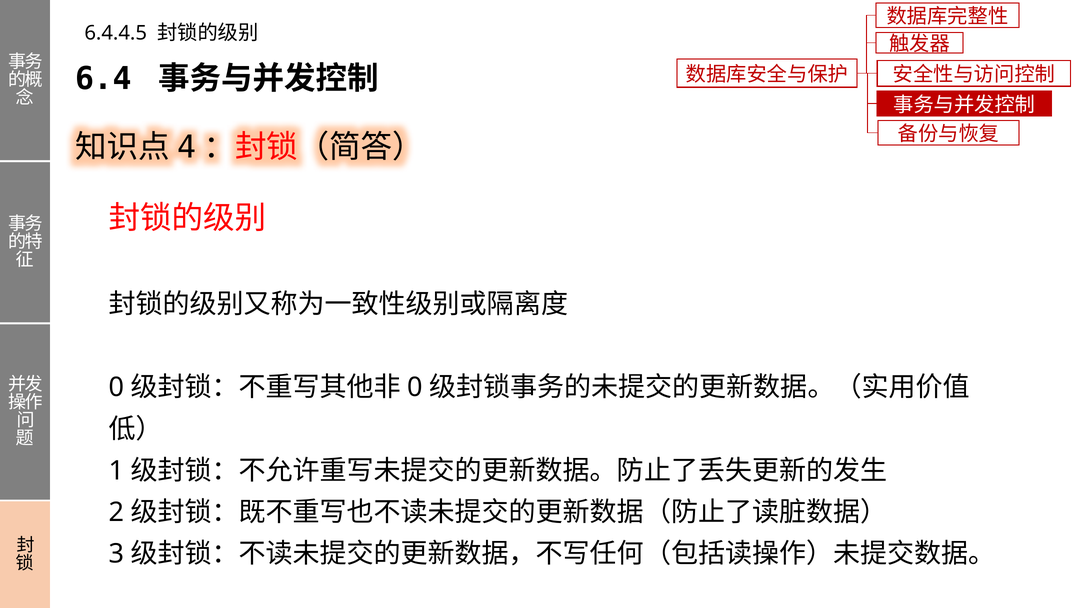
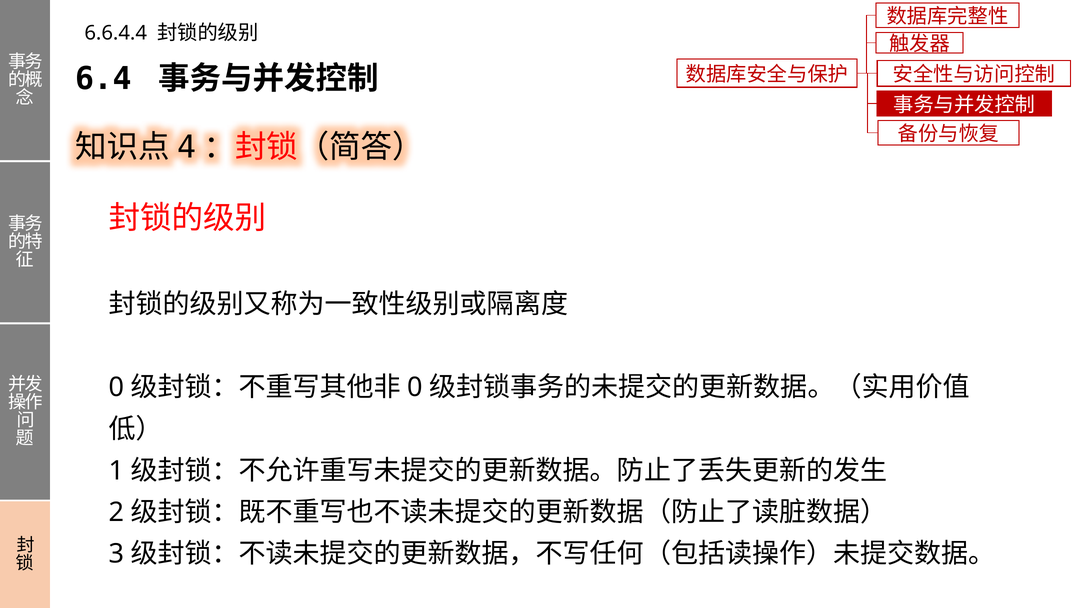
6.4.4.5: 6.4.4.5 -> 6.6.4.4
